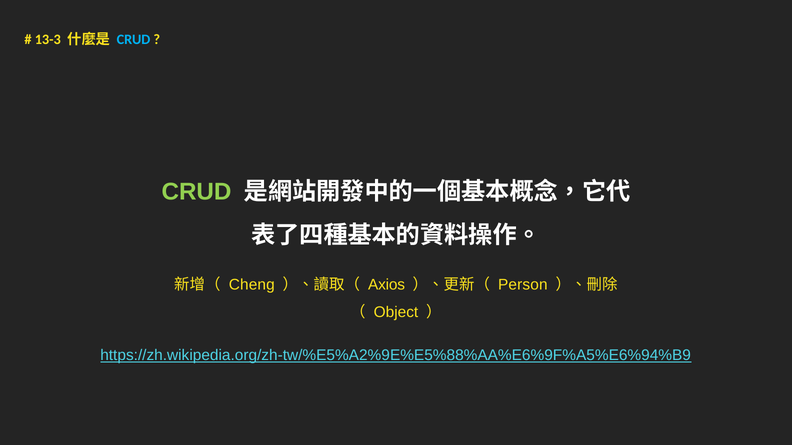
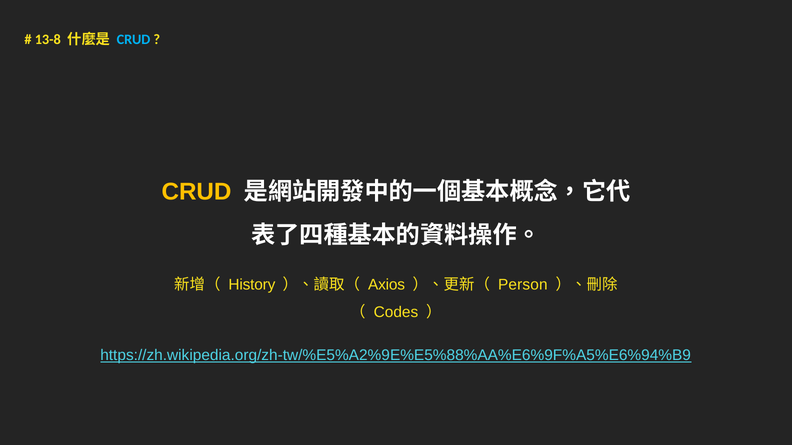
13-3: 13-3 -> 13-8
CRUD at (196, 192) colour: light green -> yellow
Cheng: Cheng -> History
Object: Object -> Codes
